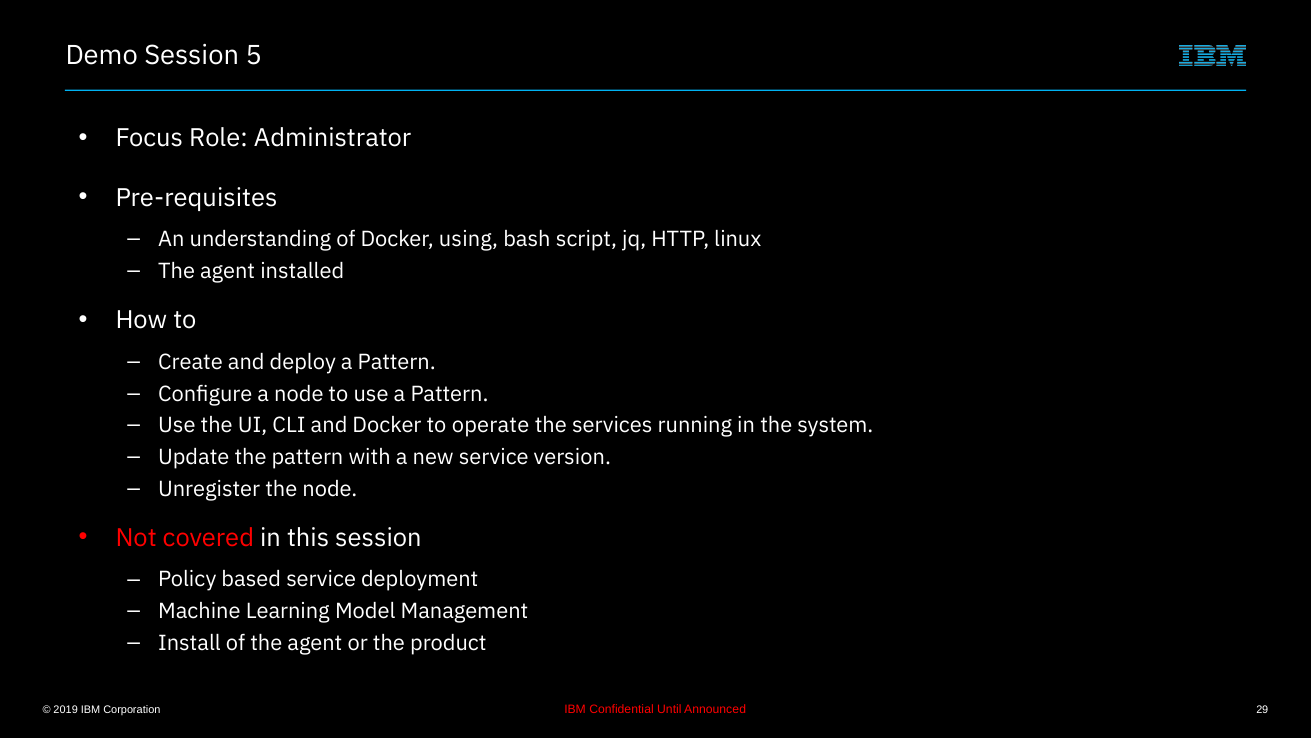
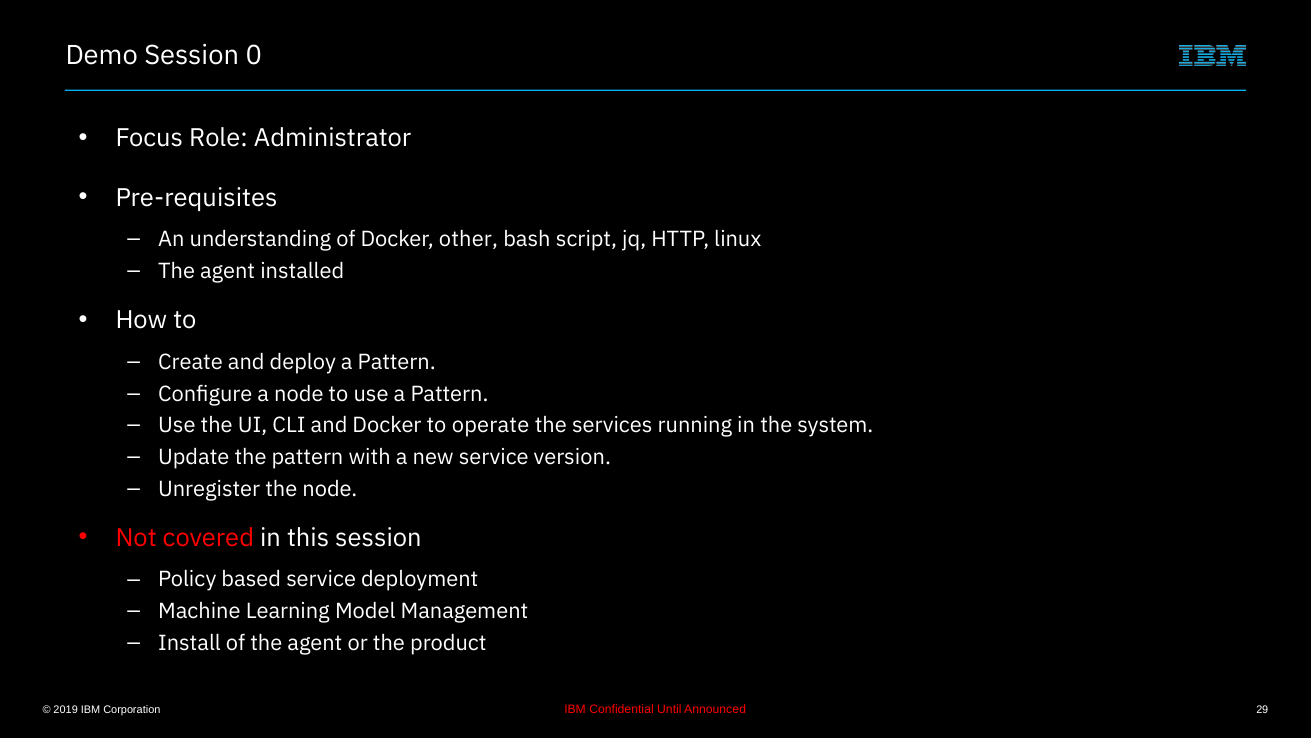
5: 5 -> 0
using: using -> other
